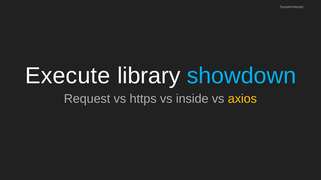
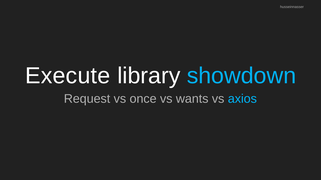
https: https -> once
inside: inside -> wants
axios colour: yellow -> light blue
